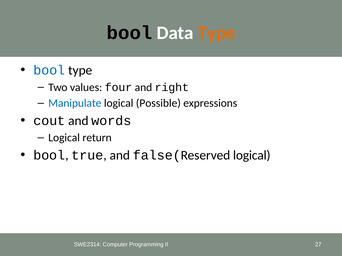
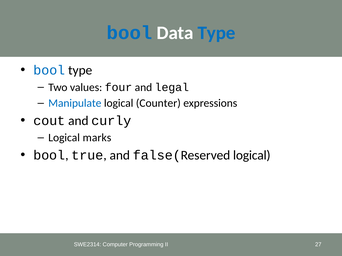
bool at (130, 33) colour: black -> blue
Type at (217, 33) colour: orange -> blue
right: right -> legal
Possible: Possible -> Counter
words: words -> curly
return: return -> marks
